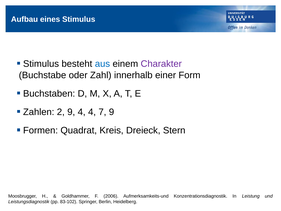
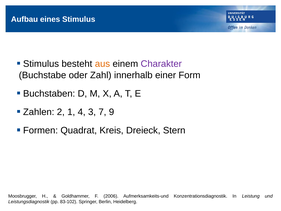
aus colour: blue -> orange
2 9: 9 -> 1
4 4: 4 -> 3
